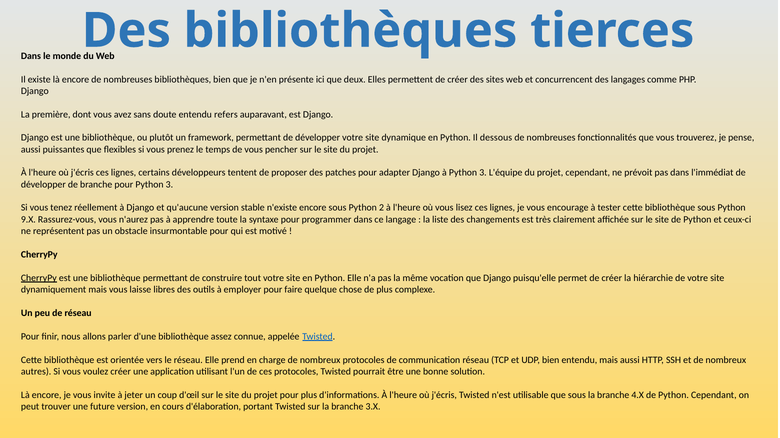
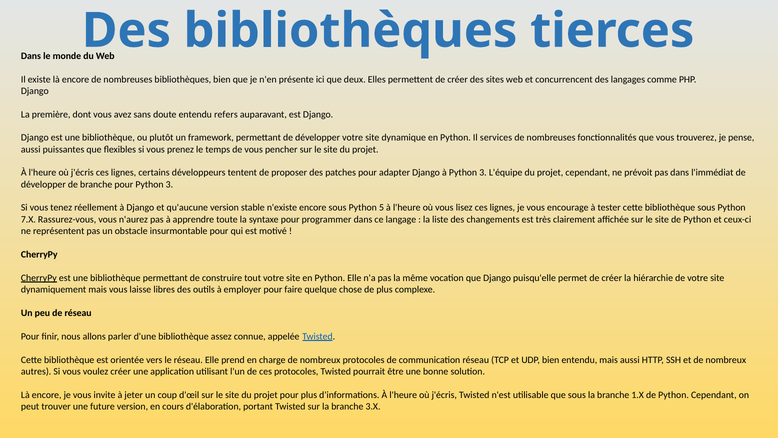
dessous: dessous -> services
2: 2 -> 5
9.X: 9.X -> 7.X
4.X: 4.X -> 1.X
